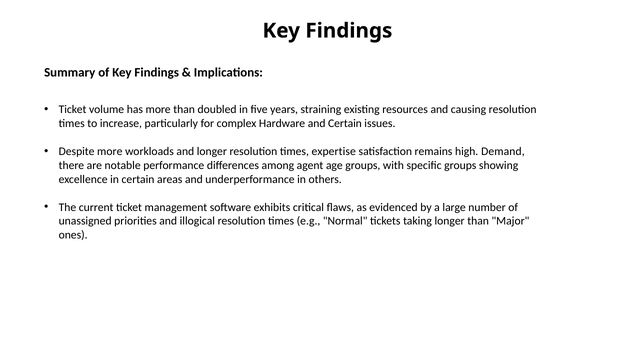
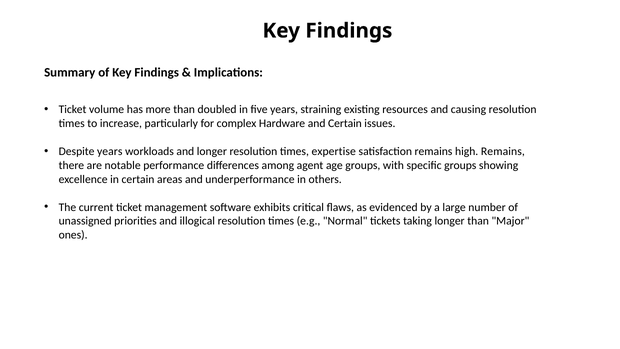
Despite more: more -> years
high Demand: Demand -> Remains
